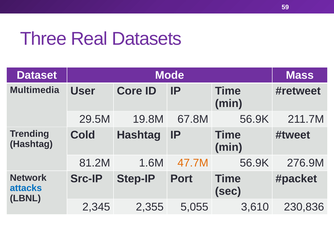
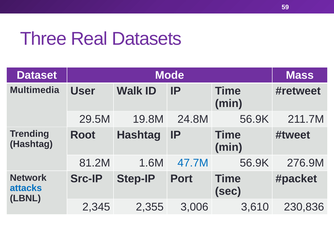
Core: Core -> Walk
67.8M: 67.8M -> 24.8M
Cold: Cold -> Root
47.7M colour: orange -> blue
5,055: 5,055 -> 3,006
